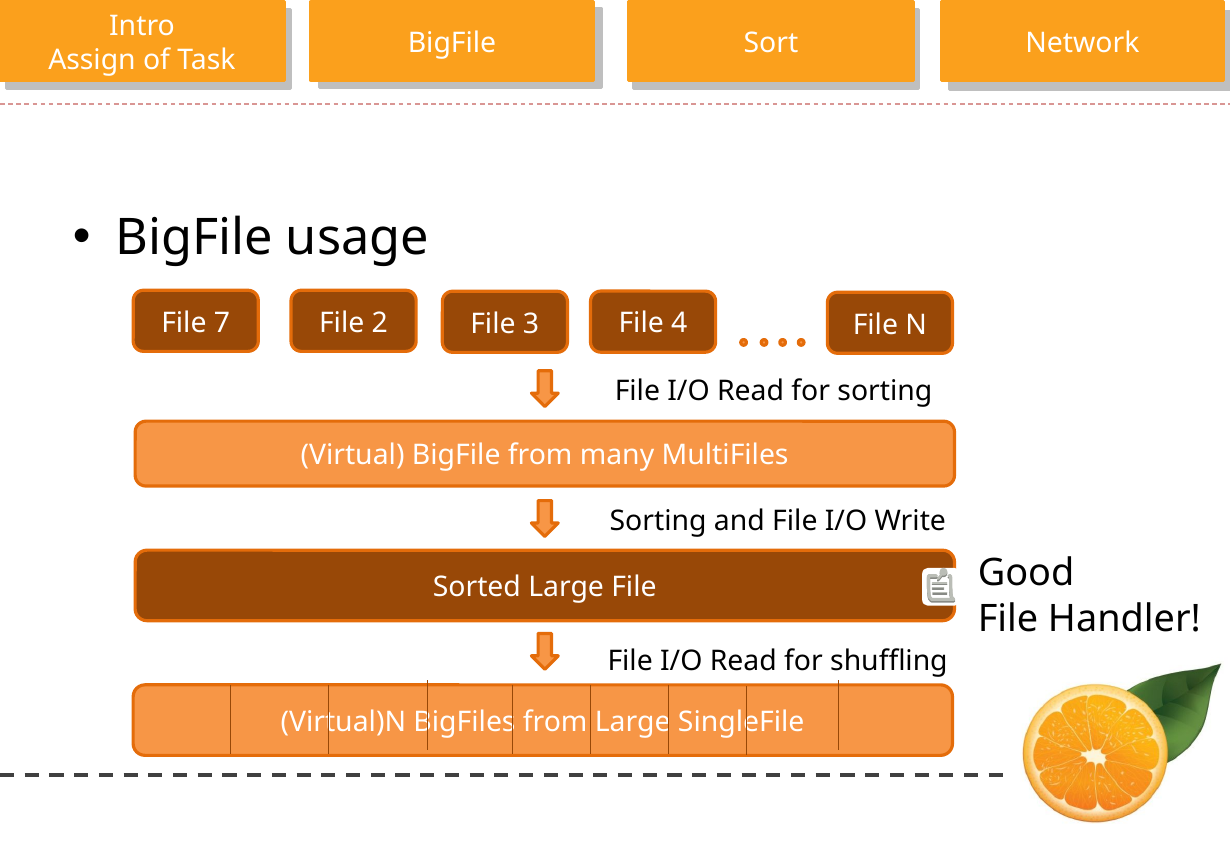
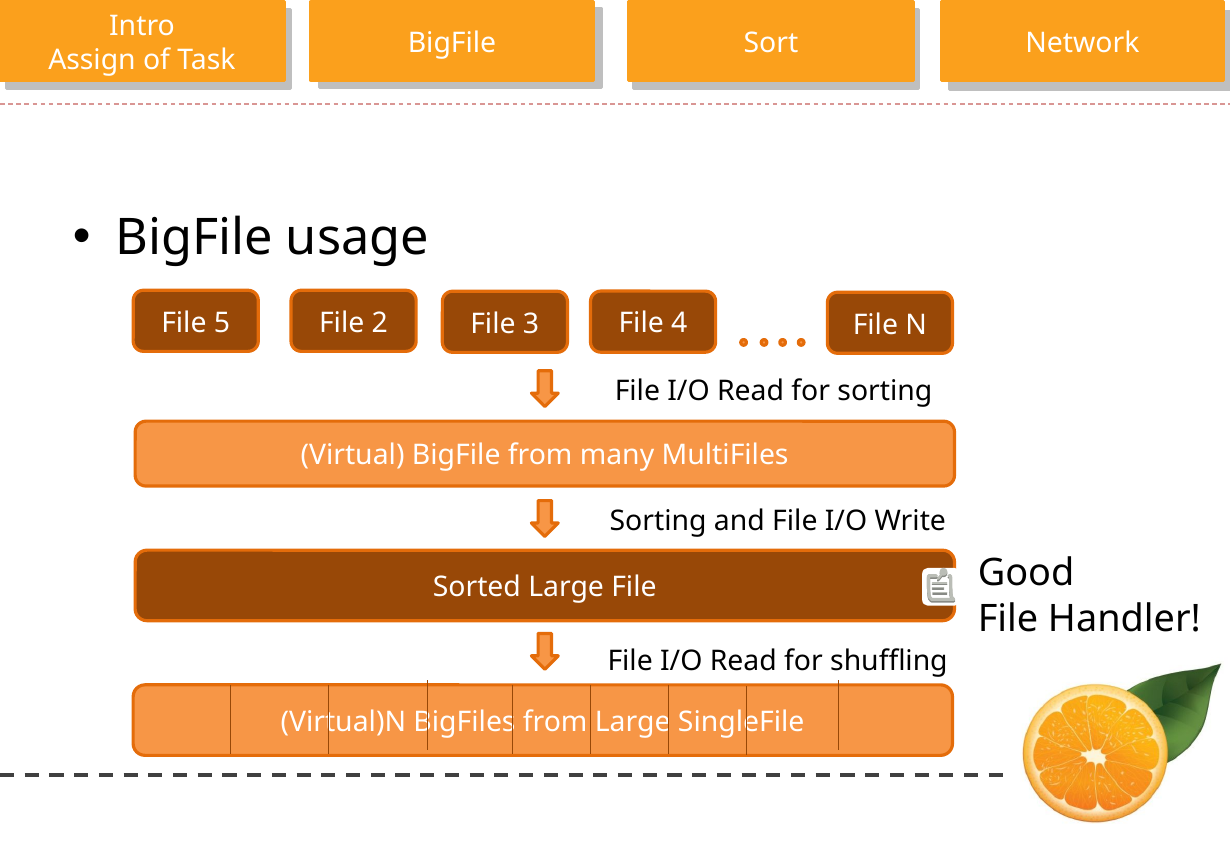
7: 7 -> 5
